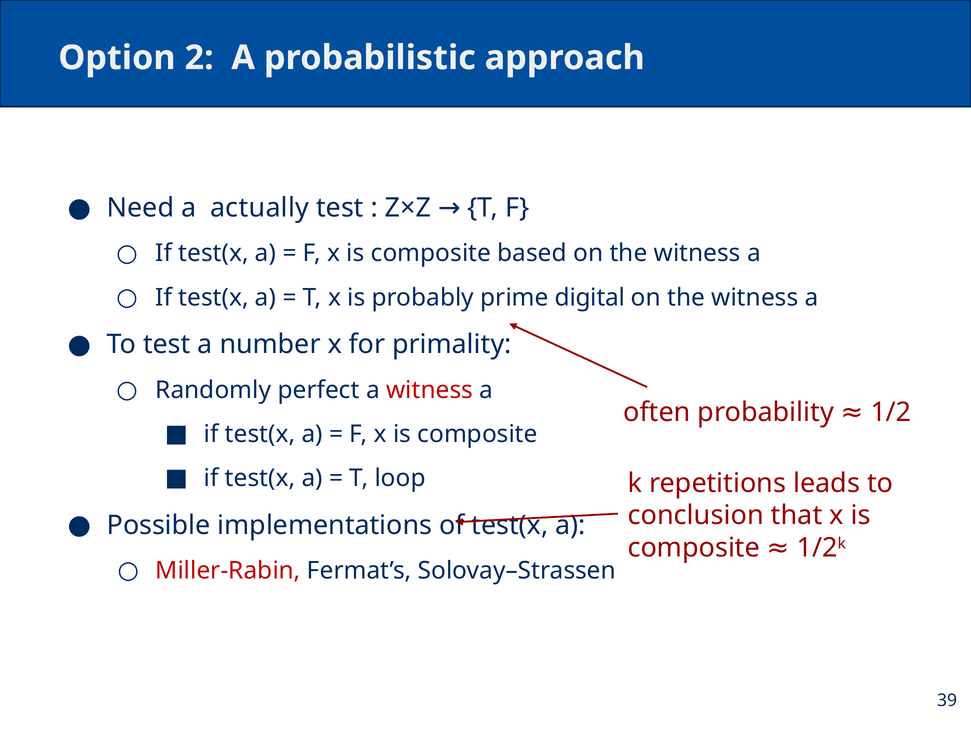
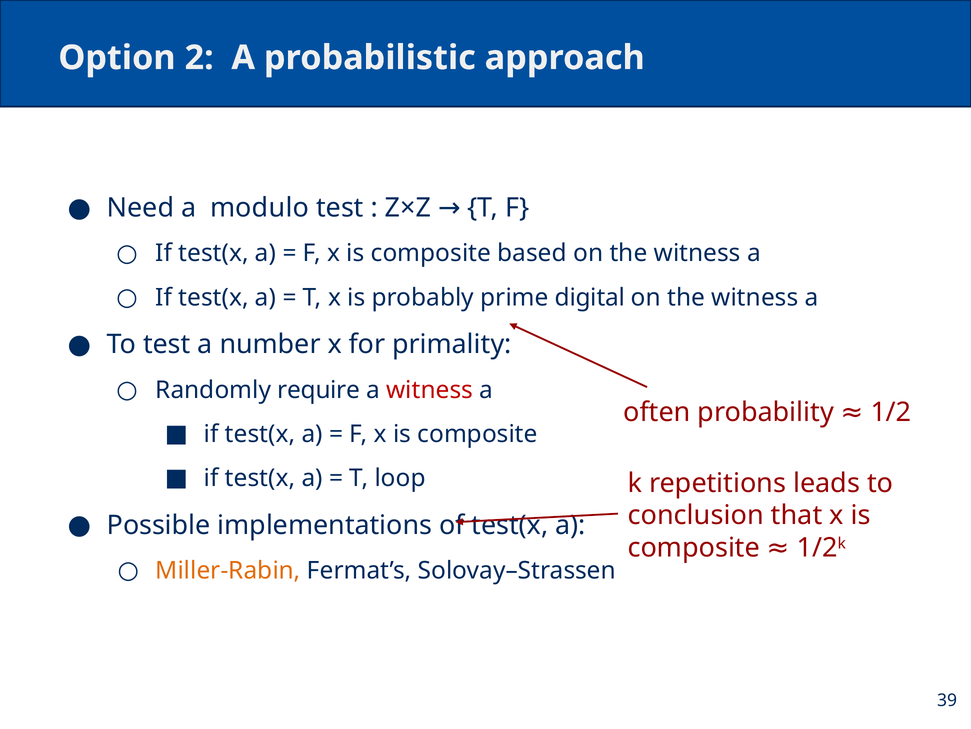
actually: actually -> modulo
perfect: perfect -> require
Miller-Rabin colour: red -> orange
